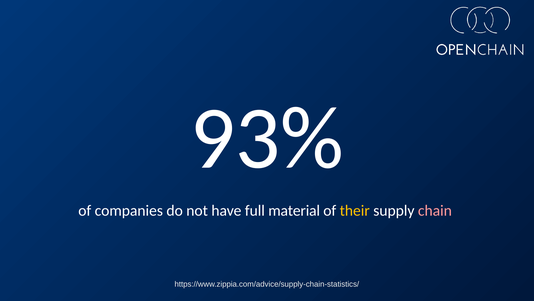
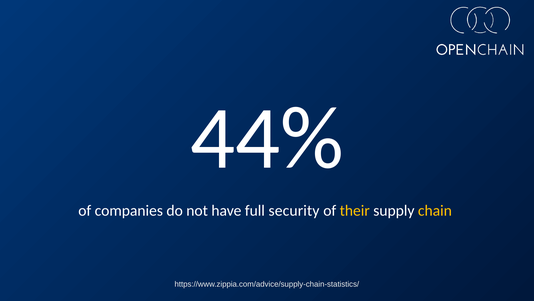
93%: 93% -> 44%
material: material -> security
chain colour: pink -> yellow
